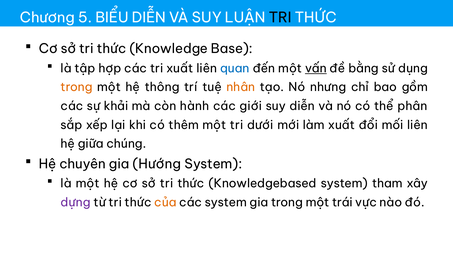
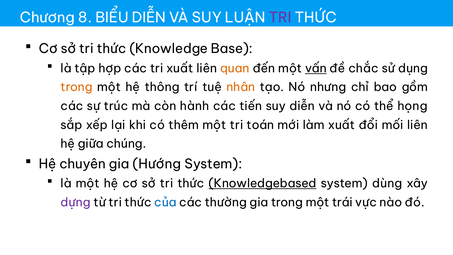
5: 5 -> 8
TRI at (280, 18) colour: black -> purple
quan colour: blue -> orange
bằng: bằng -> chắc
khải: khải -> trúc
giới: giới -> tiến
phân: phân -> họng
dưới: dưới -> toán
Knowledgebased underline: none -> present
tham: tham -> dùng
của colour: orange -> blue
các system: system -> thường
